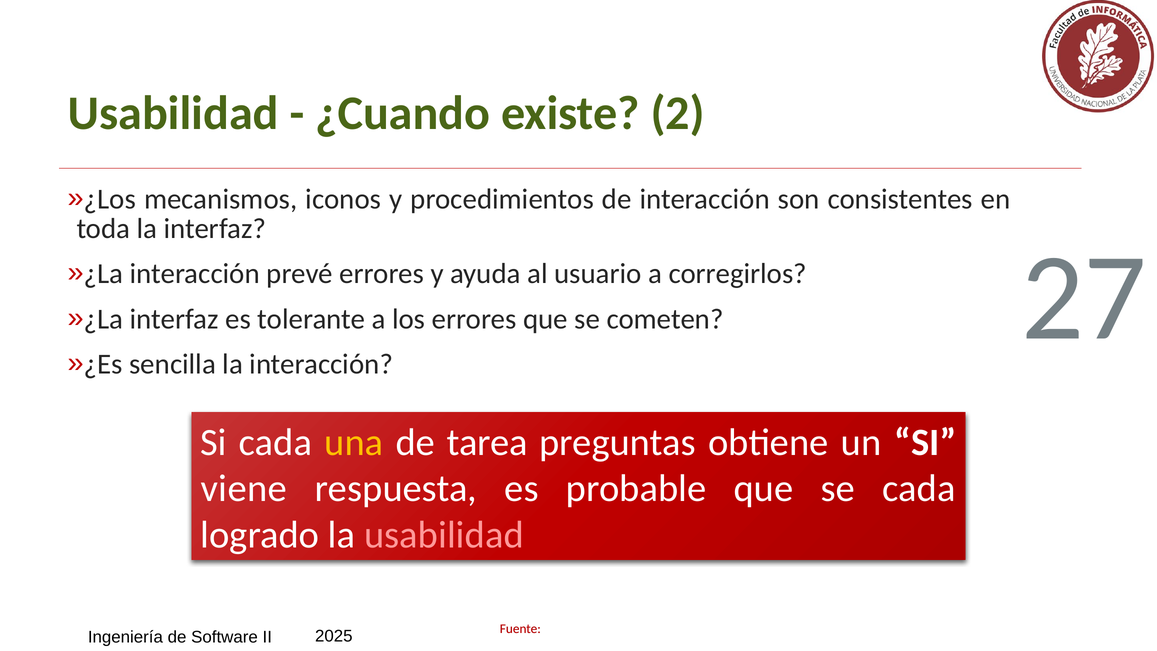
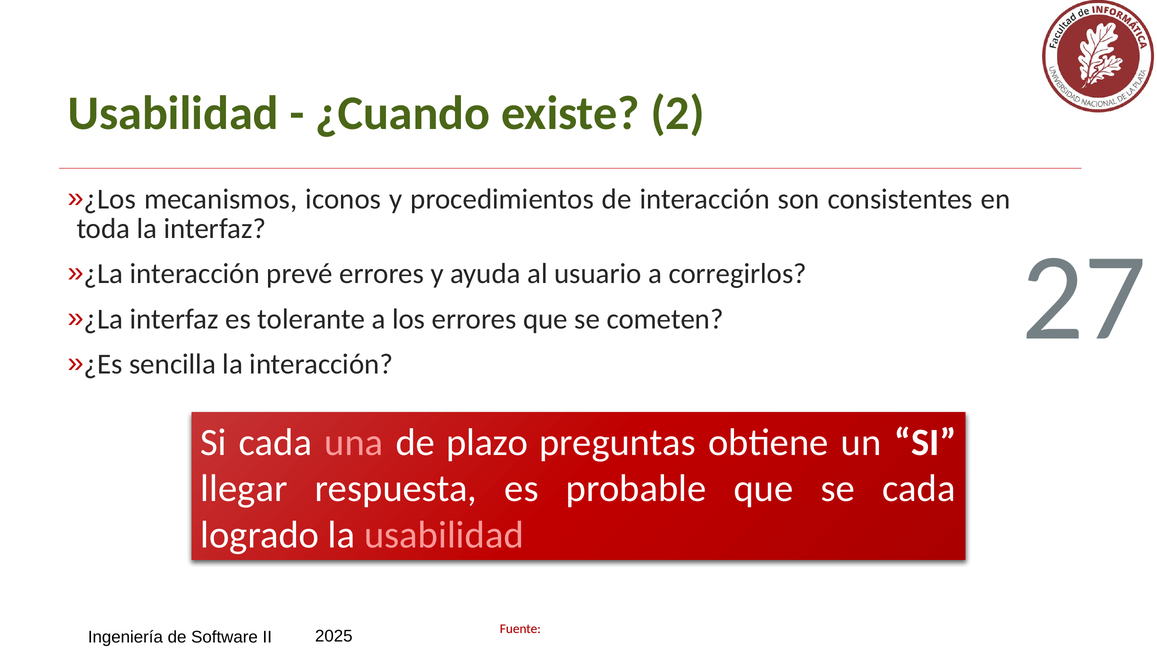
una colour: yellow -> pink
tarea: tarea -> plazo
viene: viene -> llegar
